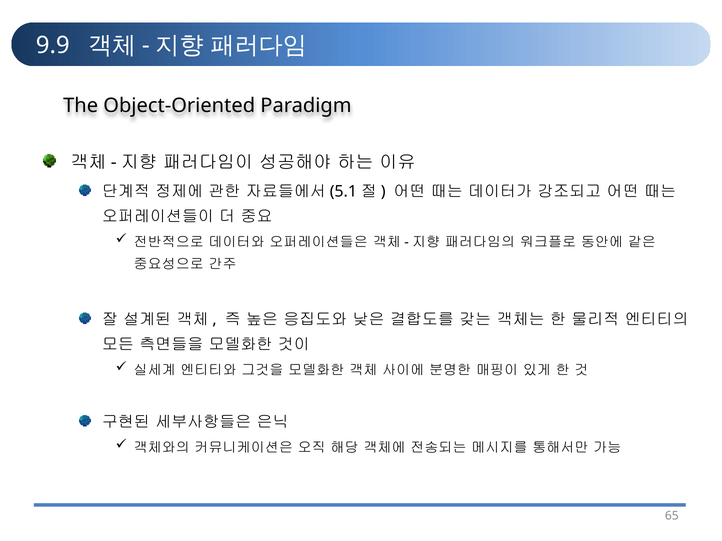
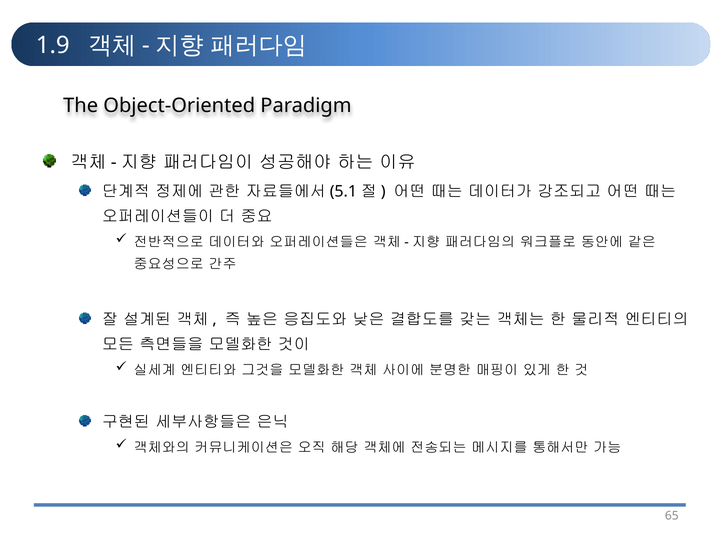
9.9: 9.9 -> 1.9
